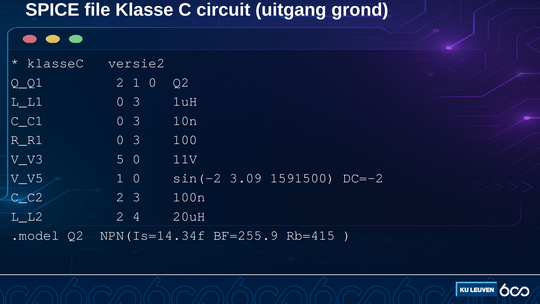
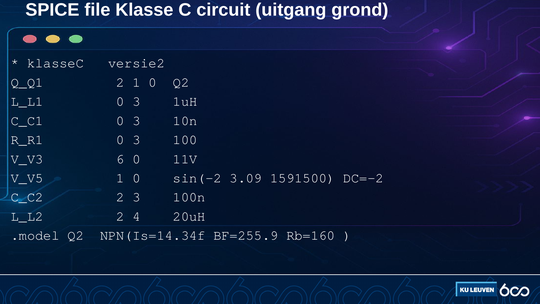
5: 5 -> 6
Rb=415: Rb=415 -> Rb=160
